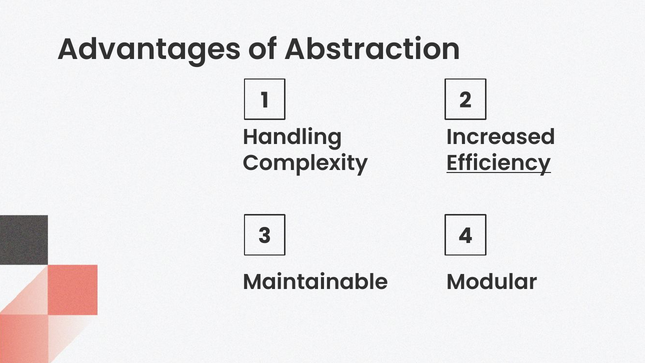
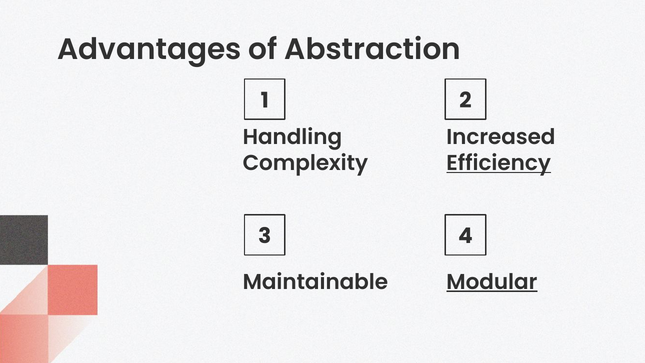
Modular underline: none -> present
